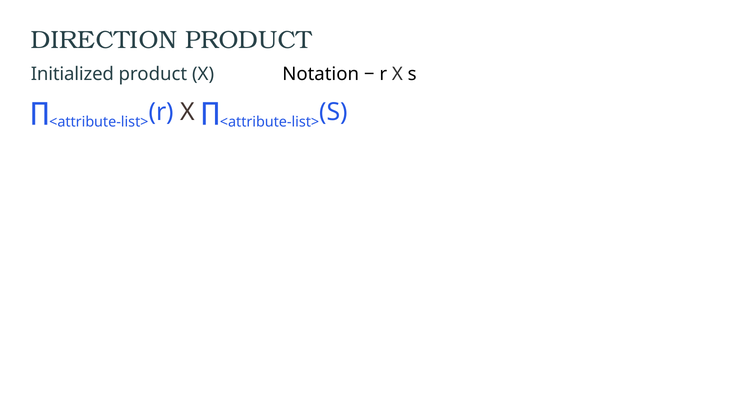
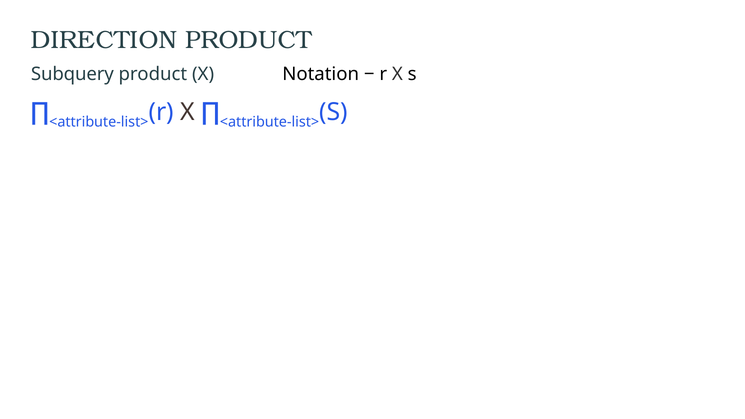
Initialized: Initialized -> Subquery
